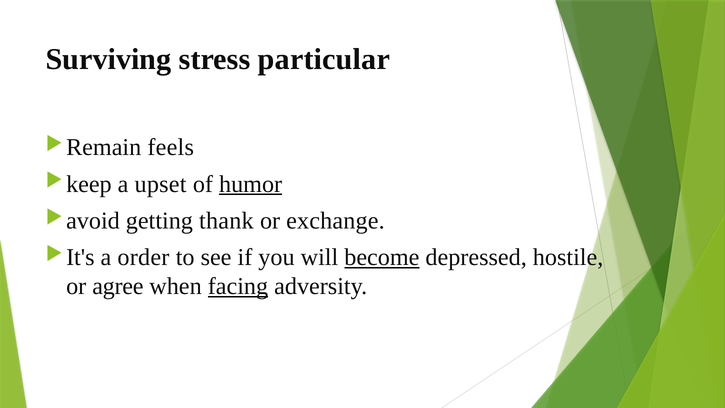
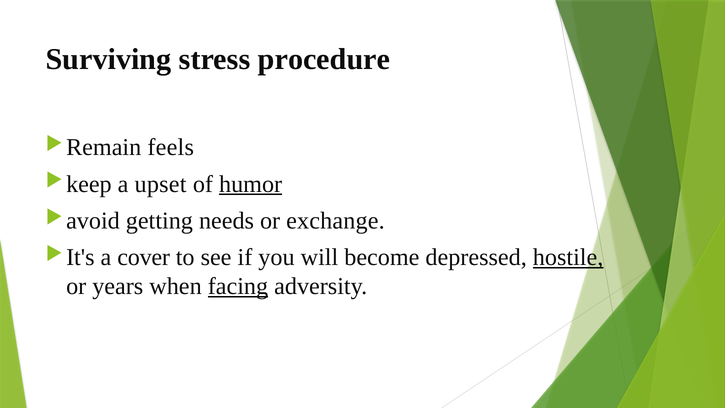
particular: particular -> procedure
thank: thank -> needs
order: order -> cover
become underline: present -> none
hostile underline: none -> present
agree: agree -> years
